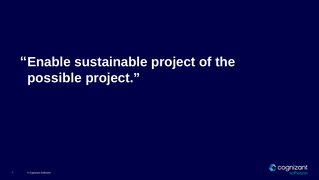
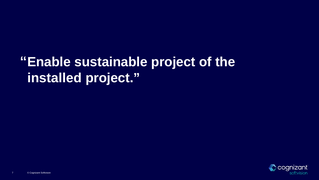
possible: possible -> installed
